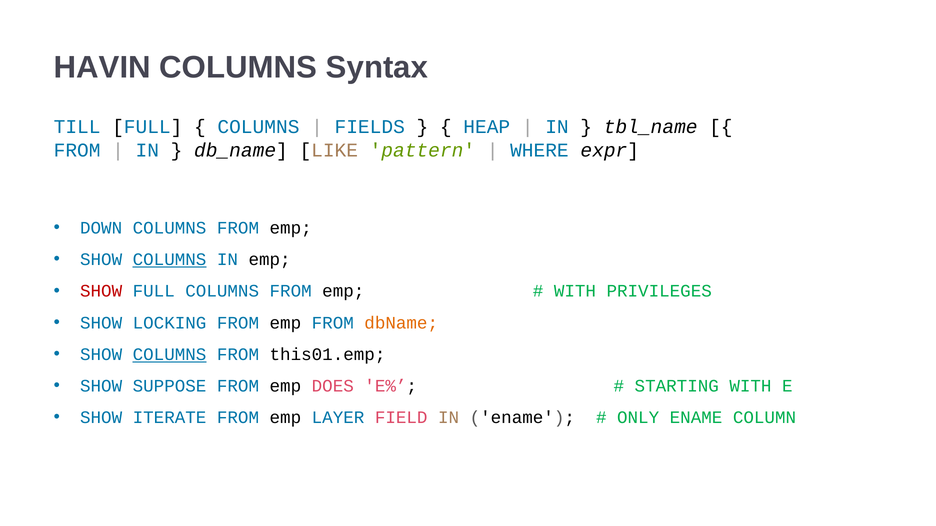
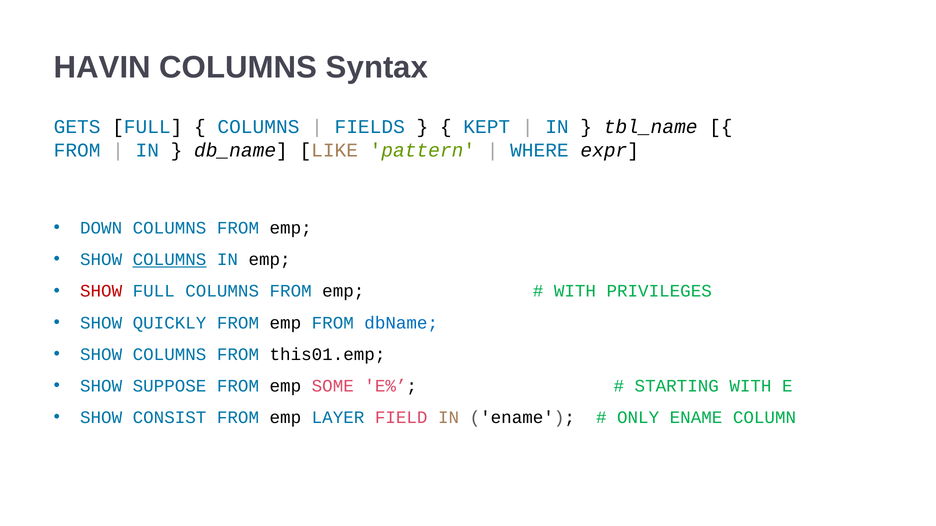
TILL: TILL -> GETS
HEAP: HEAP -> KEPT
LOCKING: LOCKING -> QUICKLY
dbName colour: orange -> blue
COLUMNS at (170, 355) underline: present -> none
DOES: DOES -> SOME
ITERATE: ITERATE -> CONSIST
